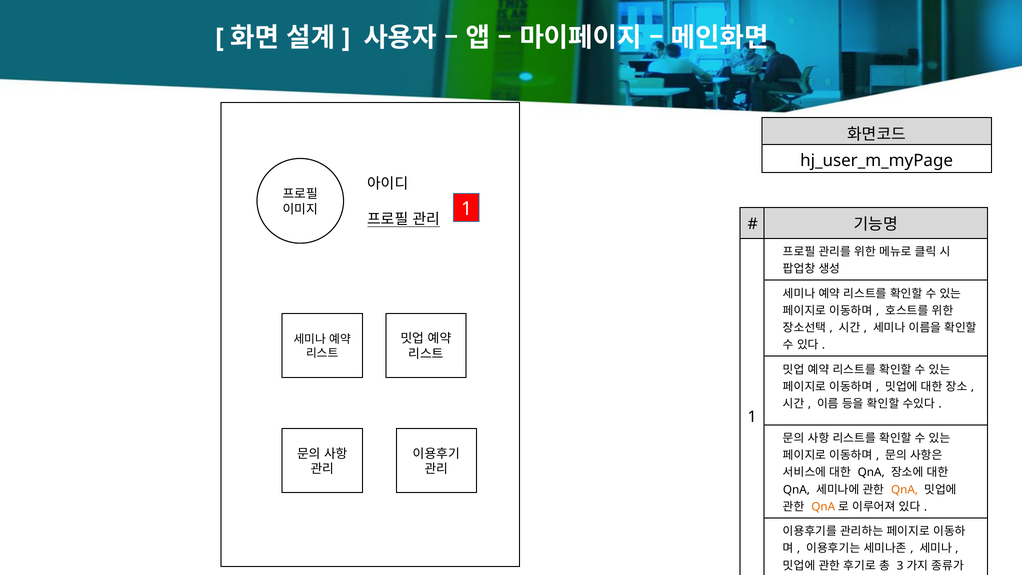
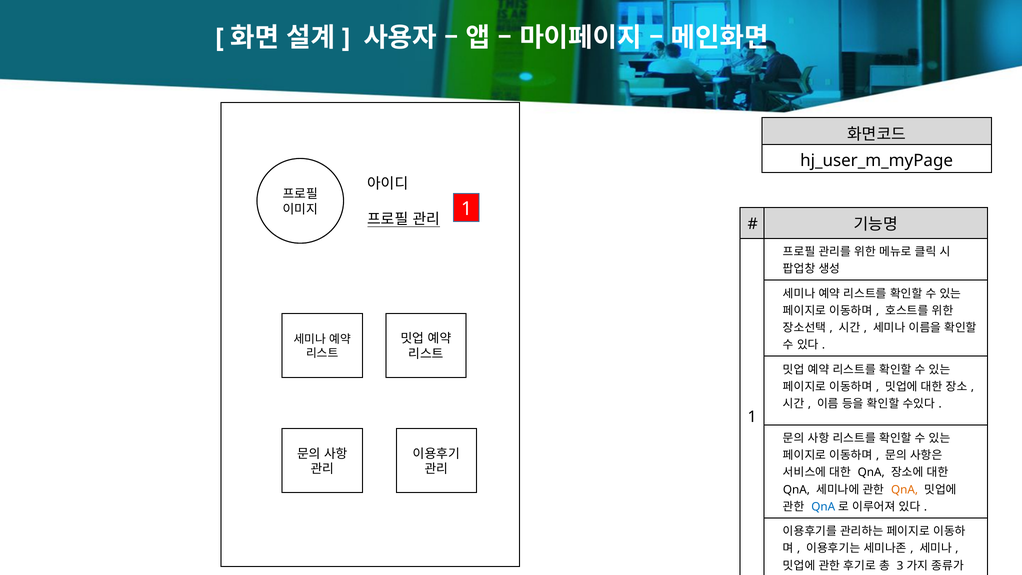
QnA at (823, 507) colour: orange -> blue
